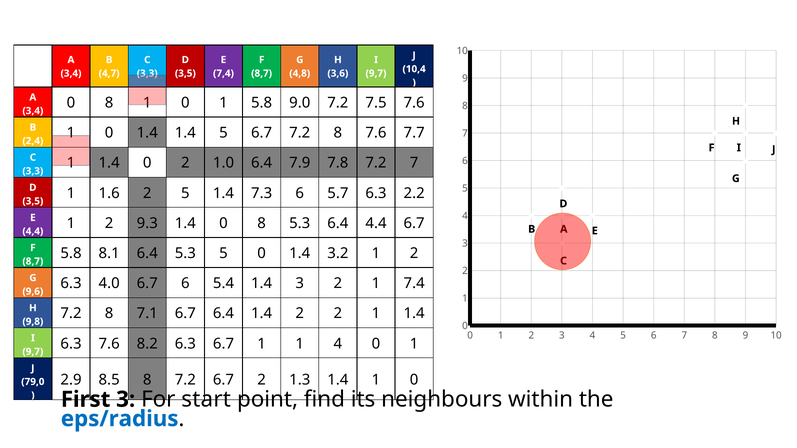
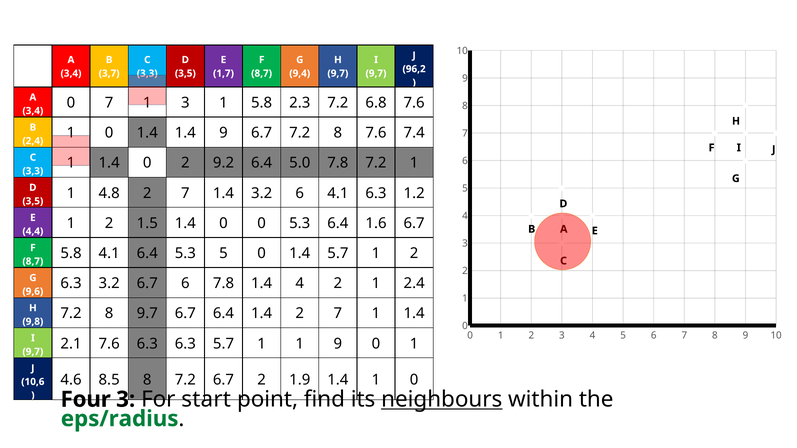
10,4: 10,4 -> 96,2
4,7: 4,7 -> 3,7
7,4: 7,4 -> 1,7
4,8: 4,8 -> 9,4
3,6 at (338, 73): 3,6 -> 9,7
8 at (109, 103): 8 -> 7
0 at (185, 103): 0 -> 3
9.0: 9.0 -> 2.3
7.5: 7.5 -> 6.8
1.4 5: 5 -> 9
7.7: 7.7 -> 7.4
1.0: 1.0 -> 9.2
7.9: 7.9 -> 5.0
7.2 7: 7 -> 1
1.6: 1.6 -> 4.8
5 at (185, 193): 5 -> 7
1.4 7.3: 7.3 -> 3.2
6 5.7: 5.7 -> 4.1
2.2: 2.2 -> 1.2
9.3: 9.3 -> 1.5
1.4 0 8: 8 -> 0
4.4: 4.4 -> 1.6
5.8 8.1: 8.1 -> 4.1
1.4 3.2: 3.2 -> 5.7
6.3 4.0: 4.0 -> 3.2
6 5.4: 5.4 -> 7.8
1.4 3: 3 -> 4
7.4: 7.4 -> 2.4
7.1: 7.1 -> 9.7
1.4 2 2: 2 -> 7
6.3 at (71, 344): 6.3 -> 2.1
7.6 8.2: 8.2 -> 6.3
6.3 6.7: 6.7 -> 5.7
1 4: 4 -> 9
2.9: 2.9 -> 4.6
1.3: 1.3 -> 1.9
79,0: 79,0 -> 10,6
First: First -> Four
neighbours underline: none -> present
eps/radius colour: blue -> green
